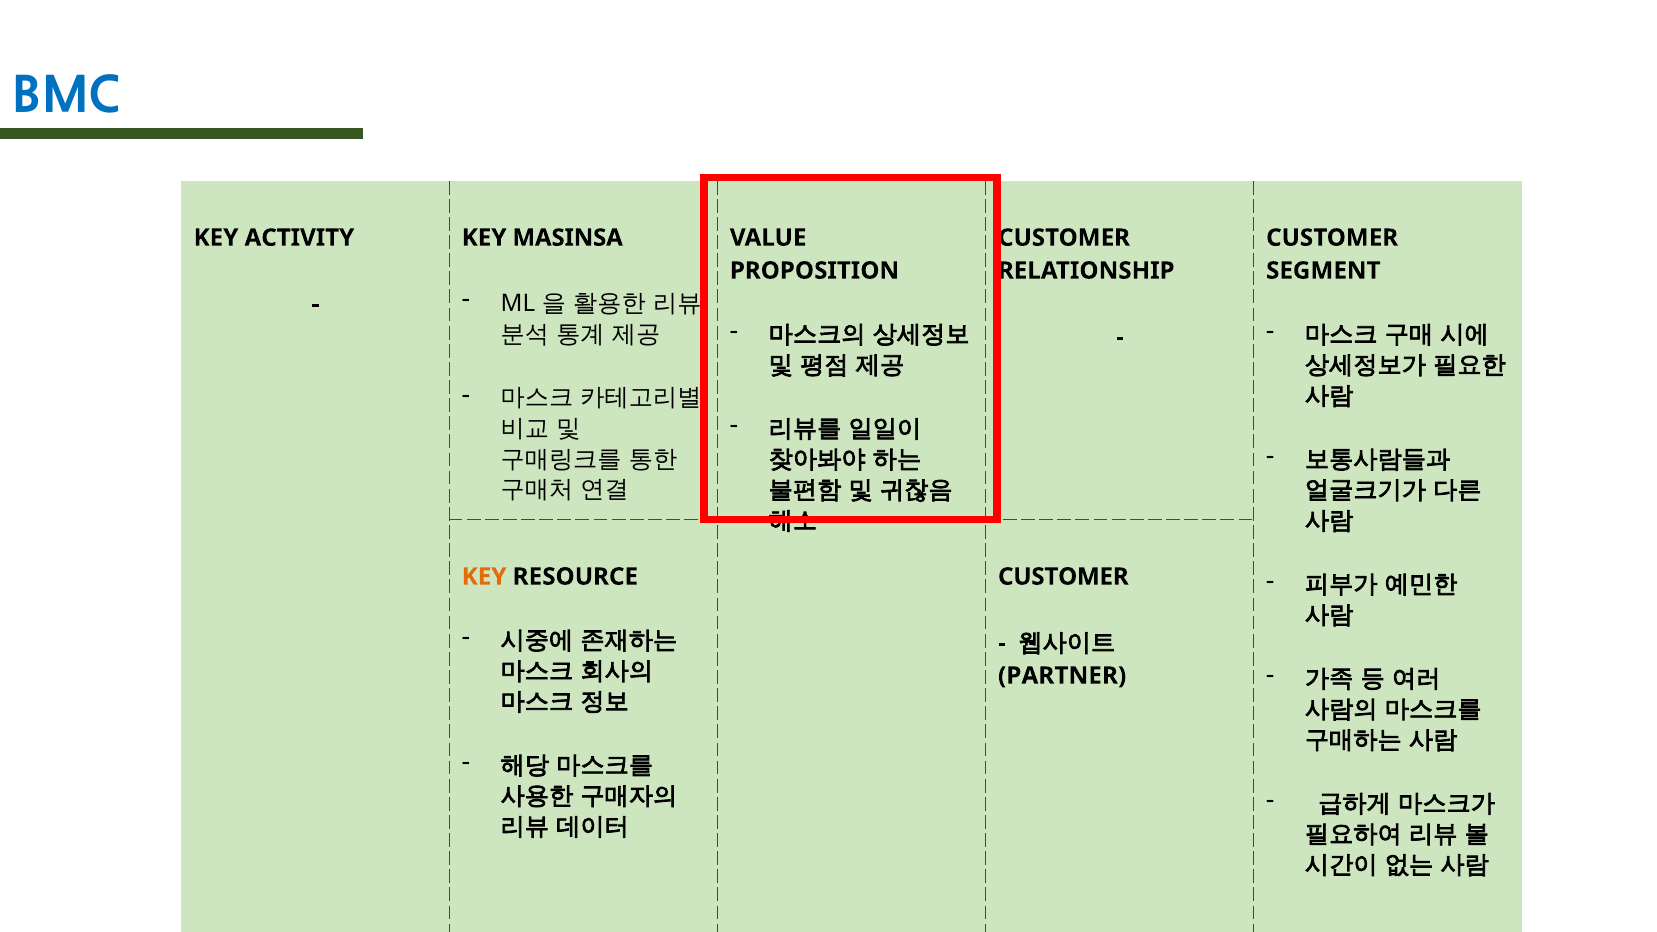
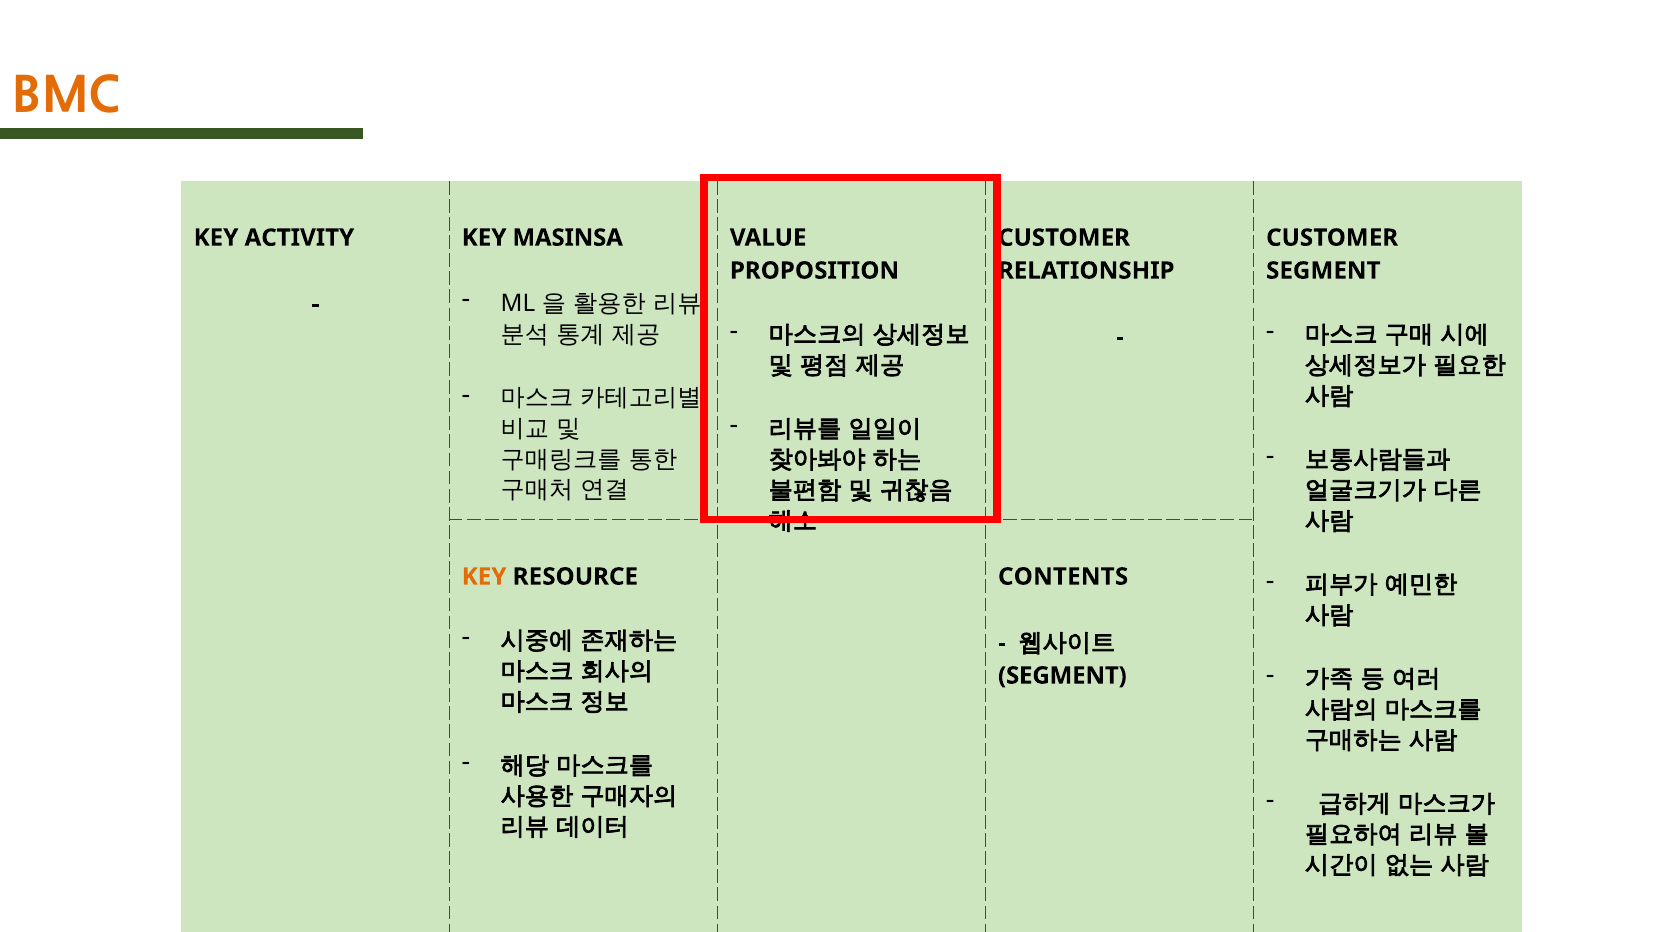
BMC colour: blue -> orange
CUSTOMER at (1063, 577): CUSTOMER -> CONTENTS
PARTNER at (1062, 676): PARTNER -> SEGMENT
